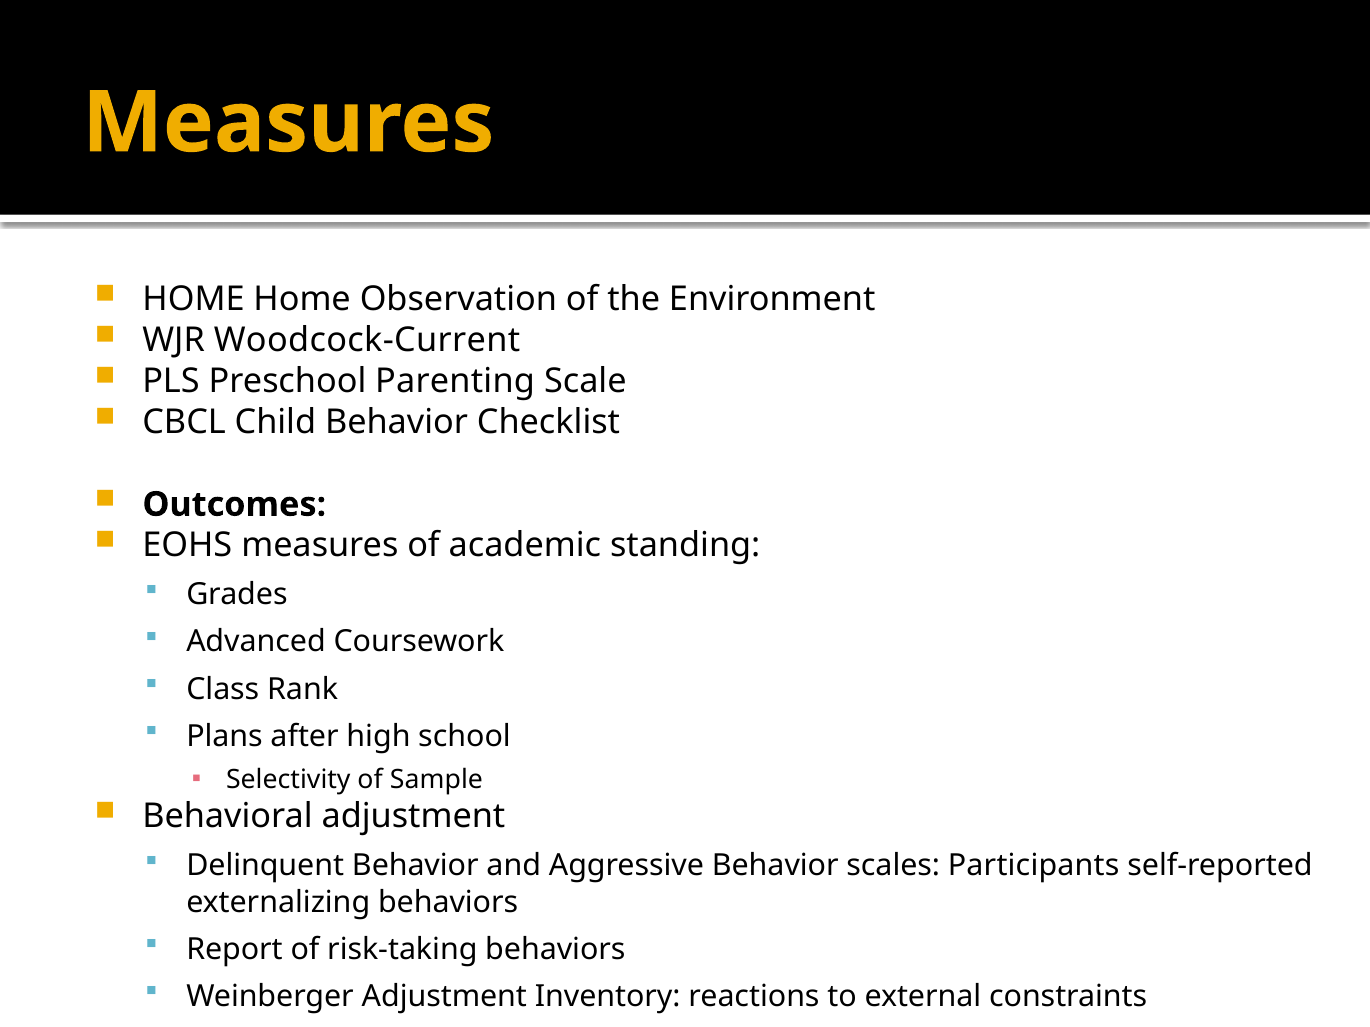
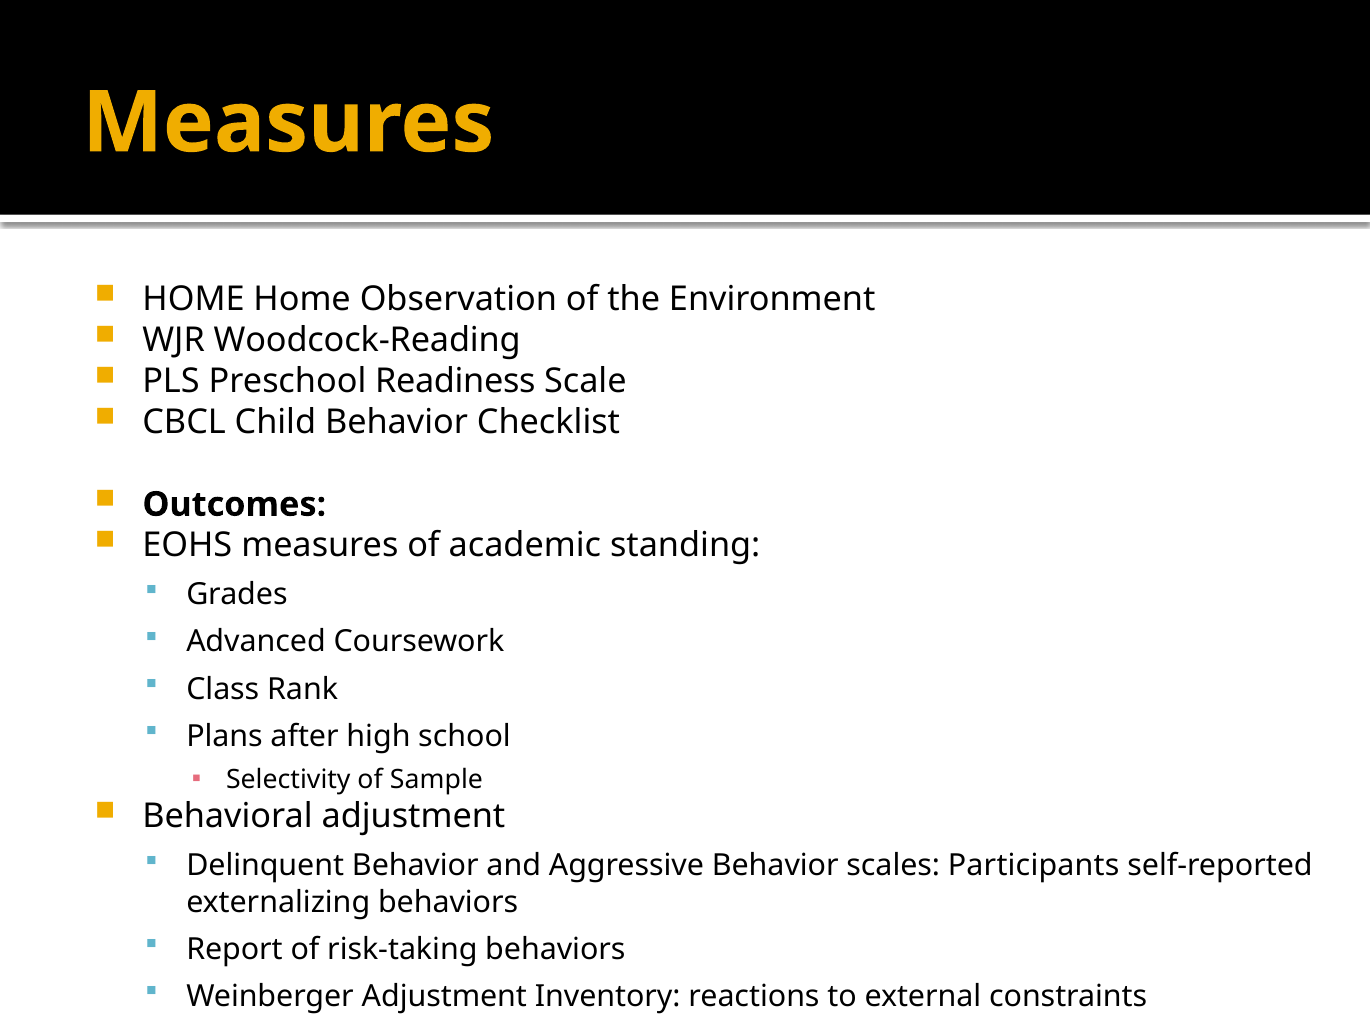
Woodcock-Current: Woodcock-Current -> Woodcock-Reading
Parenting: Parenting -> Readiness
